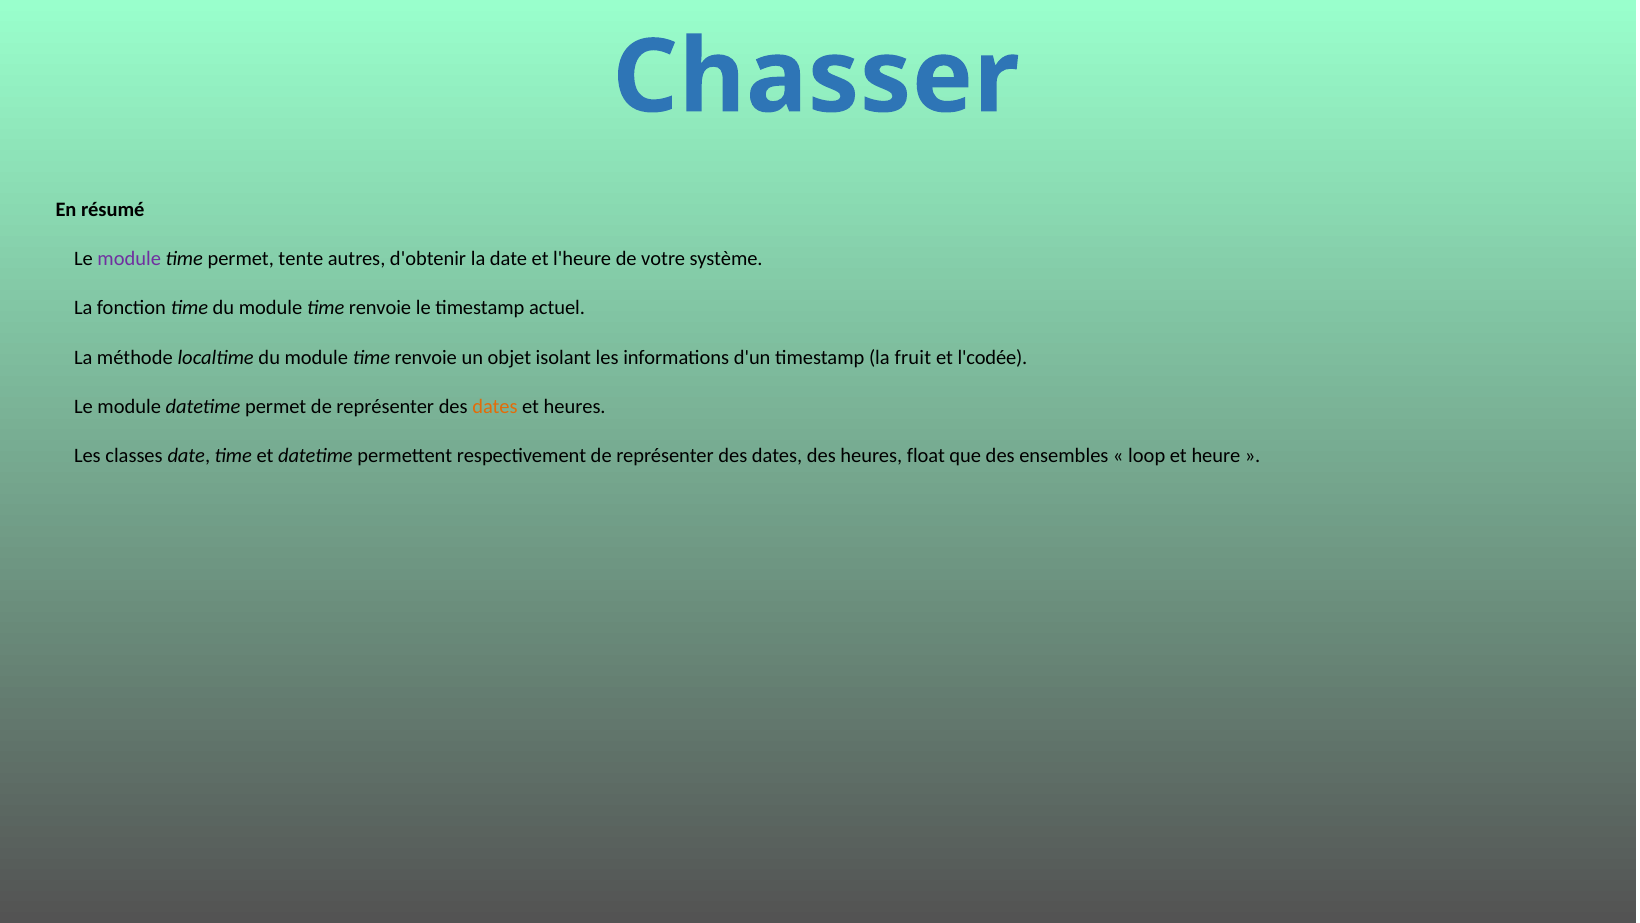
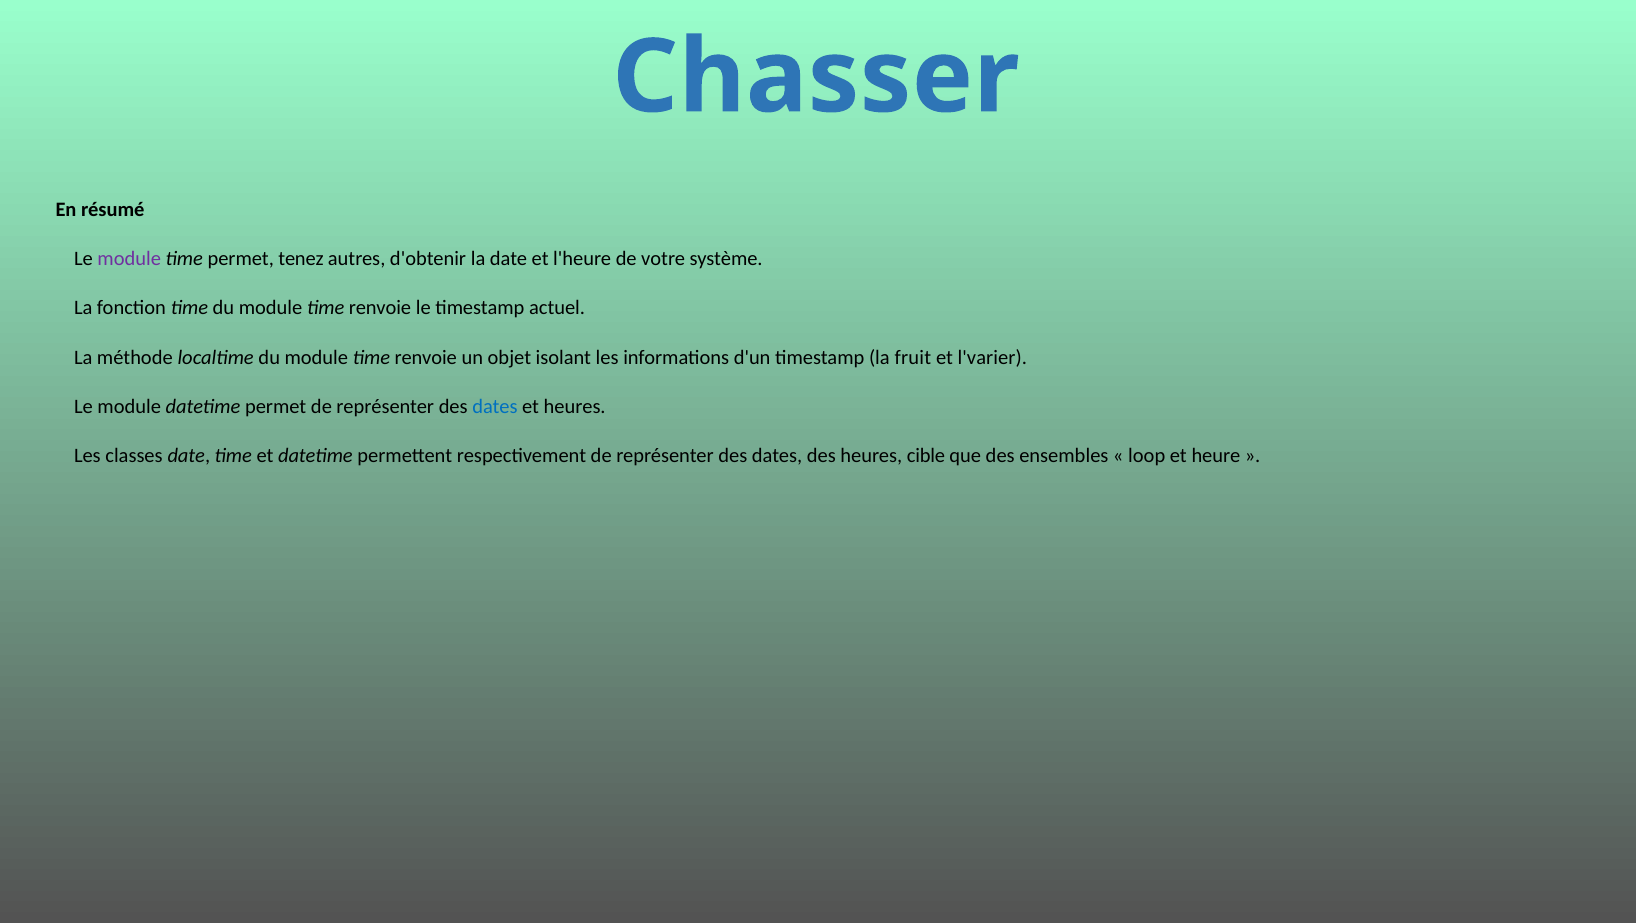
tente: tente -> tenez
l'codée: l'codée -> l'varier
dates at (495, 406) colour: orange -> blue
float: float -> cible
